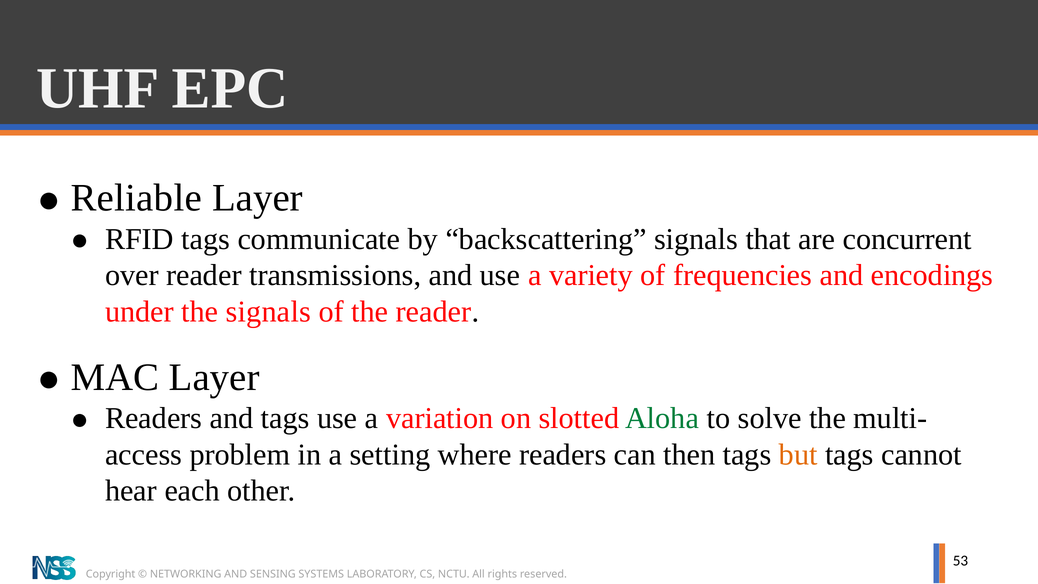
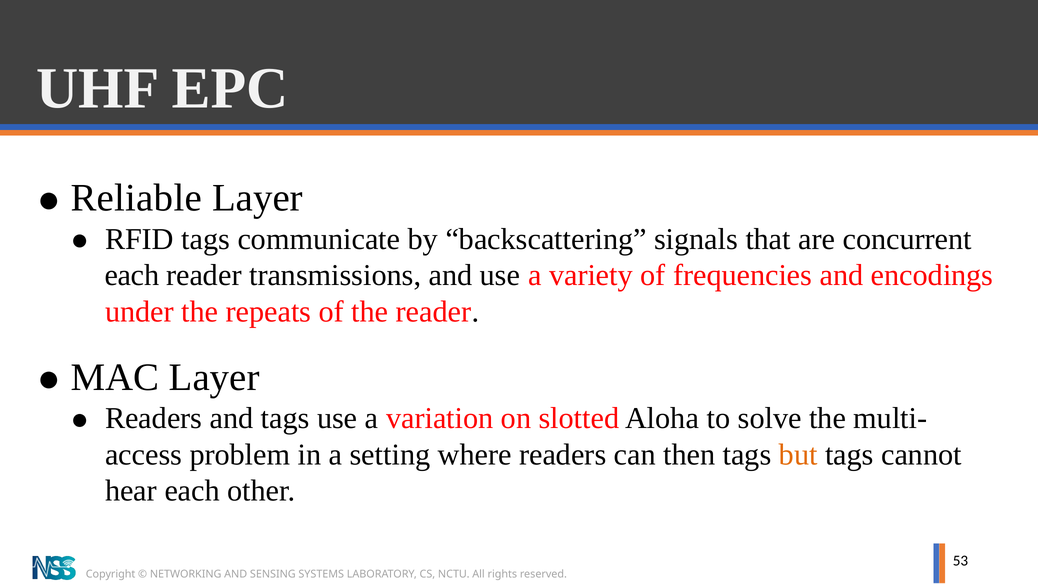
over at (132, 275): over -> each
the signals: signals -> repeats
Aloha colour: green -> black
